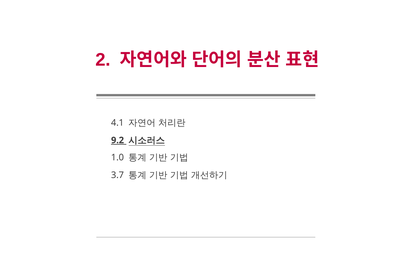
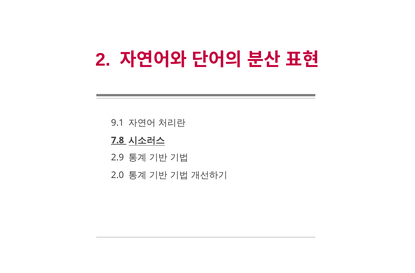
4.1: 4.1 -> 9.1
9.2: 9.2 -> 7.8
1.0: 1.0 -> 2.9
3.7: 3.7 -> 2.0
